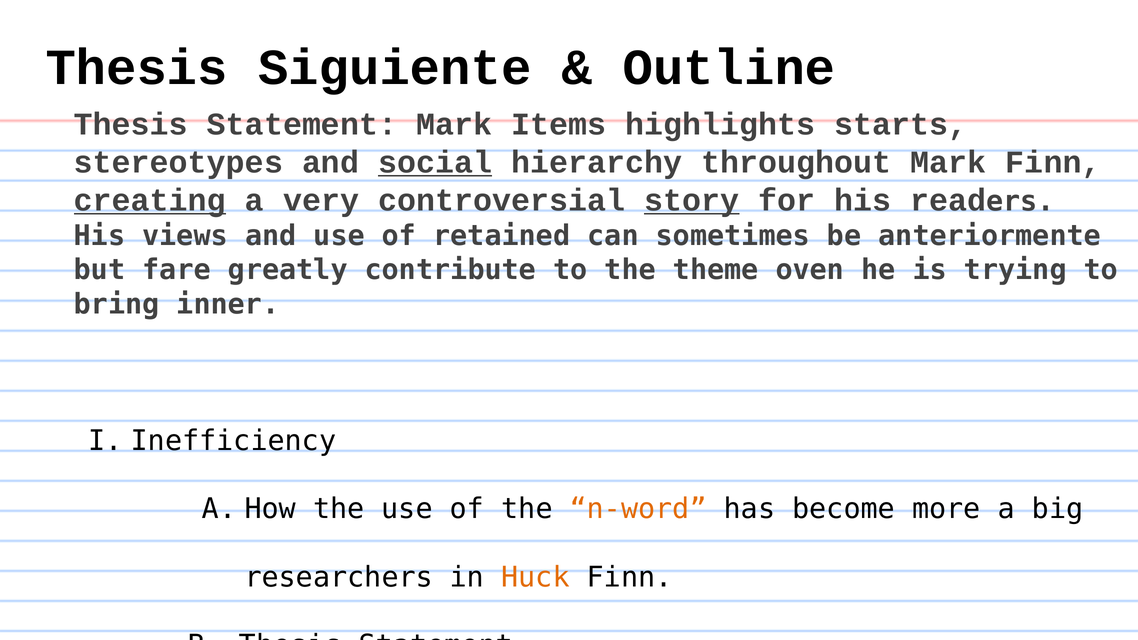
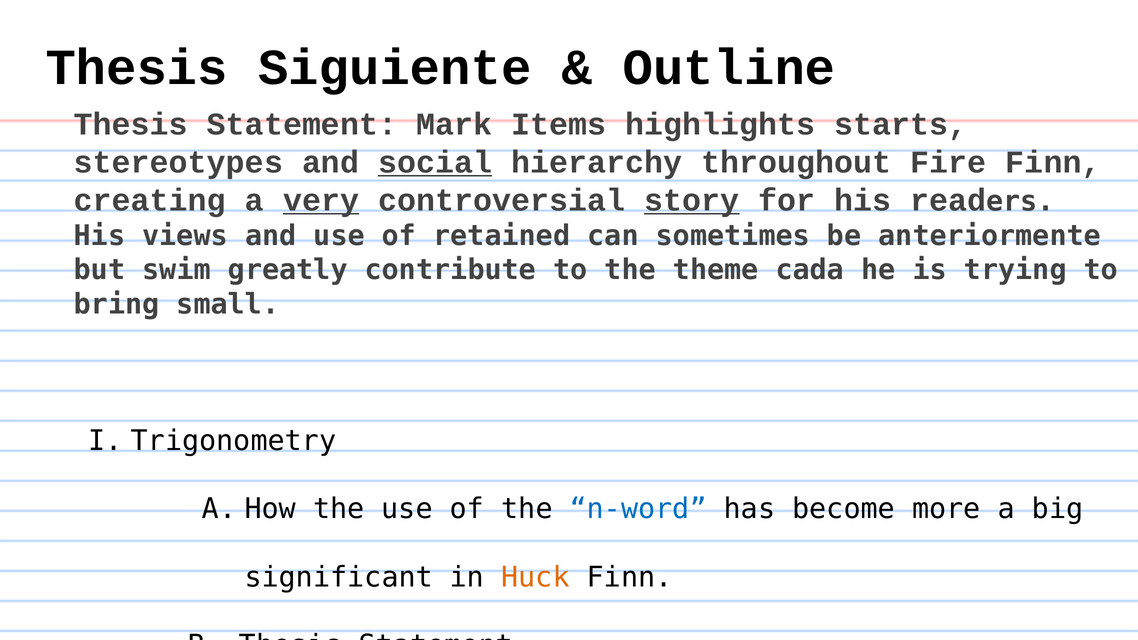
throughout Mark: Mark -> Fire
creating underline: present -> none
very underline: none -> present
fare: fare -> swim
oven: oven -> cada
inner: inner -> small
Inefficiency: Inefficiency -> Trigonometry
n-word colour: orange -> blue
researchers: researchers -> significant
